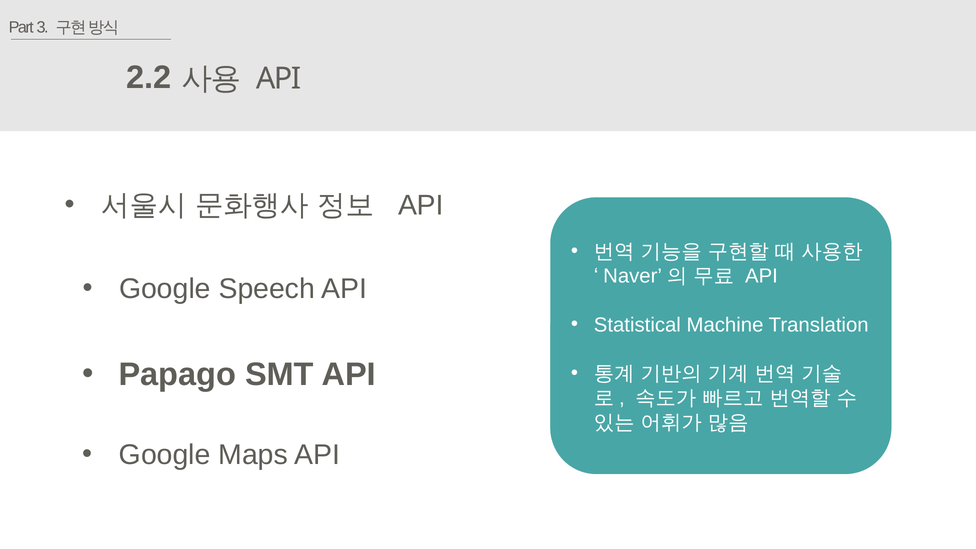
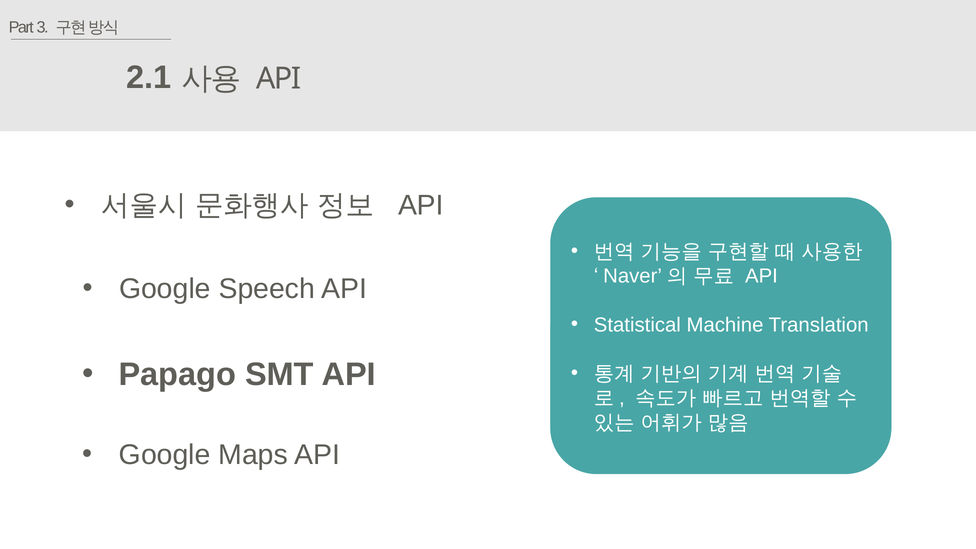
2.2: 2.2 -> 2.1
